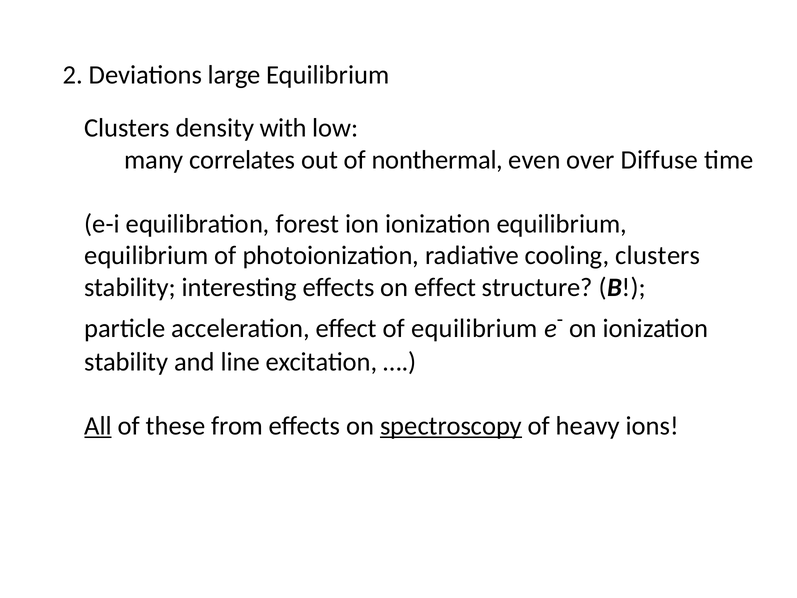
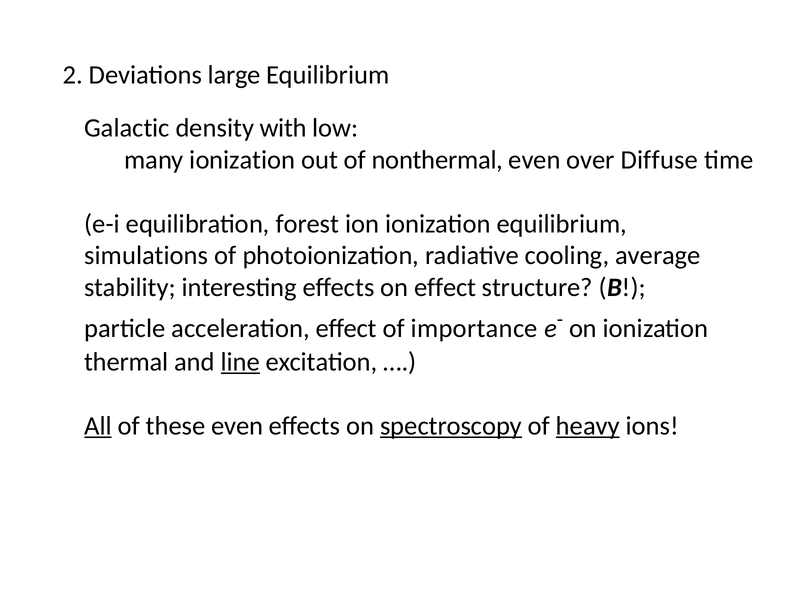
Clusters at (127, 128): Clusters -> Galactic
many correlates: correlates -> ionization
equilibrium at (146, 256): equilibrium -> simulations
cooling clusters: clusters -> average
of equilibrium: equilibrium -> importance
stability at (126, 362): stability -> thermal
line underline: none -> present
these from: from -> even
heavy underline: none -> present
